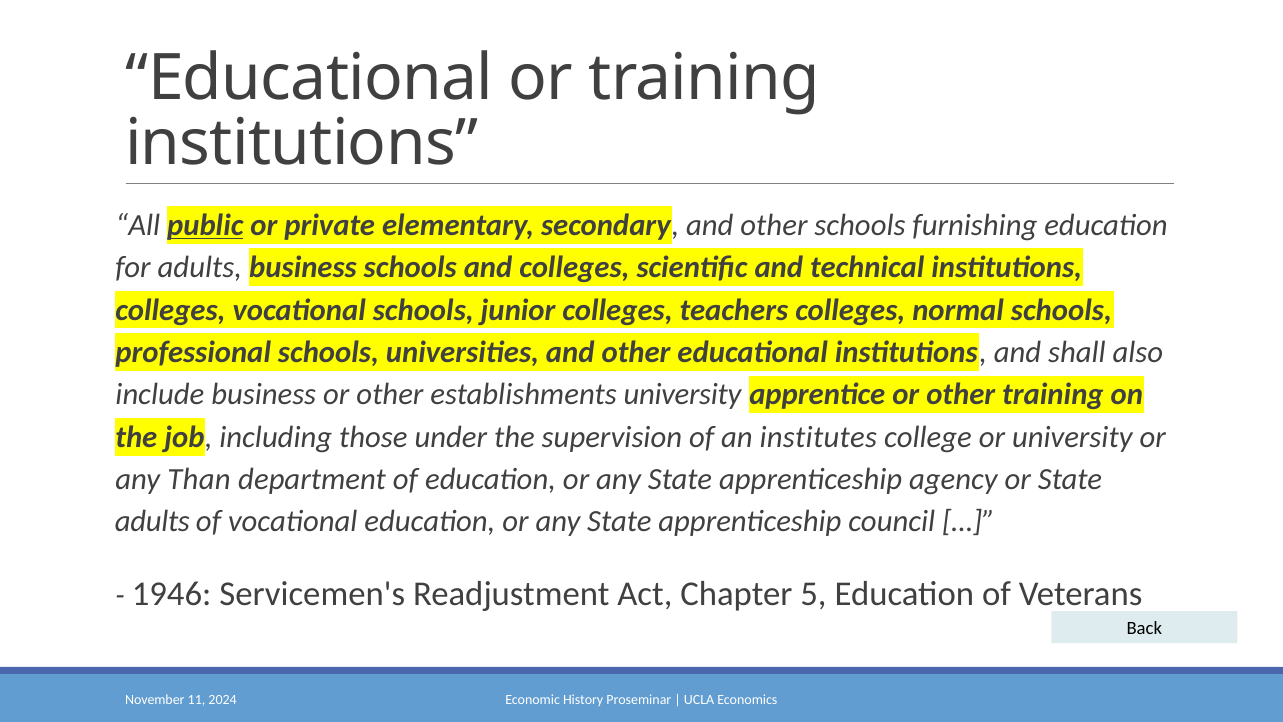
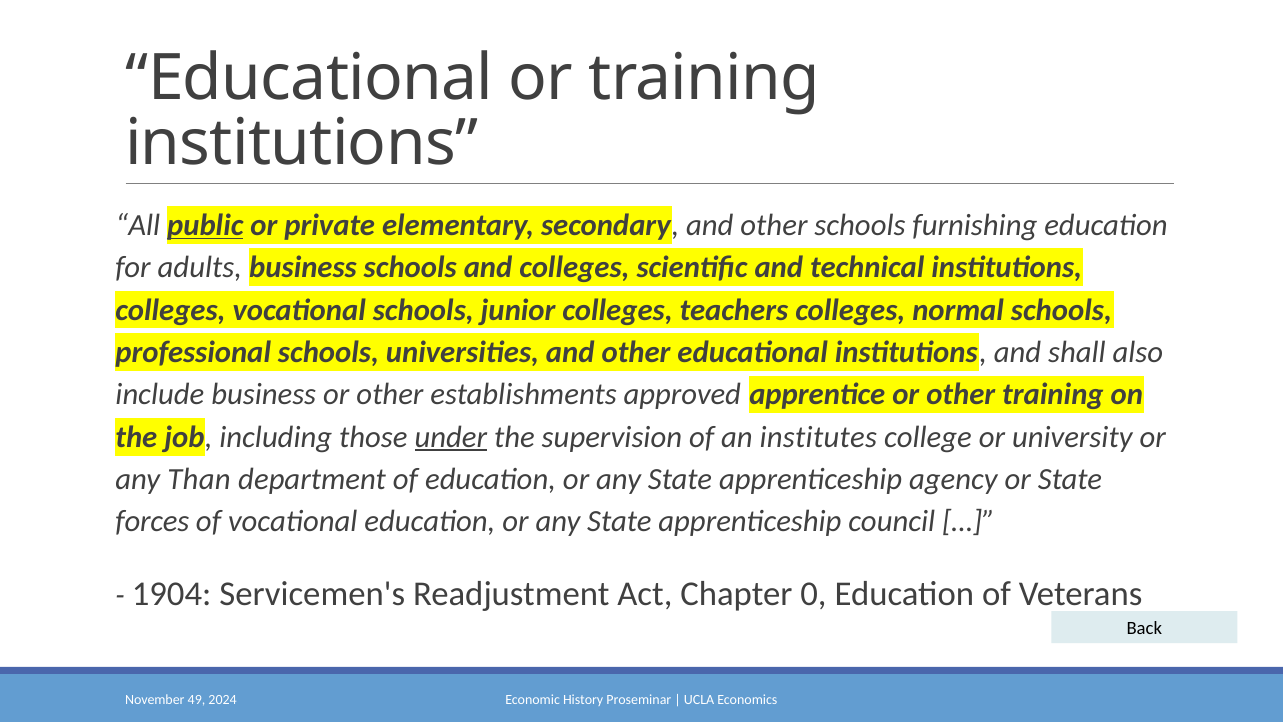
establishments university: university -> approved
under underline: none -> present
adults at (152, 522): adults -> forces
1946: 1946 -> 1904
5: 5 -> 0
11: 11 -> 49
